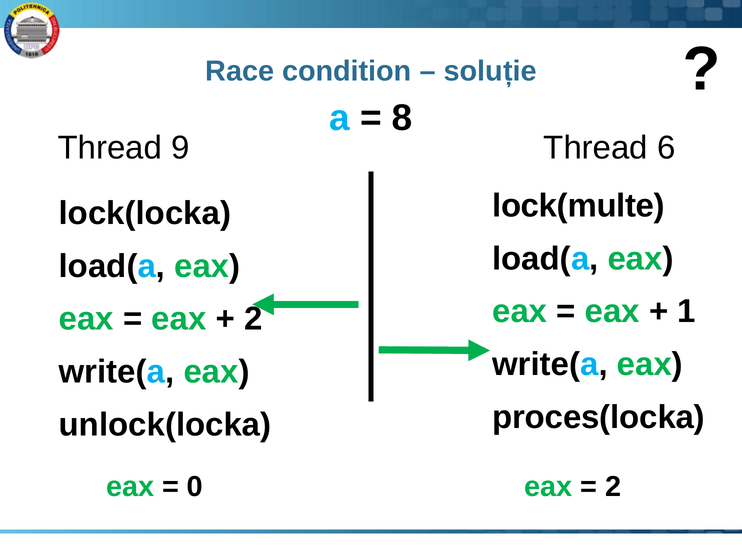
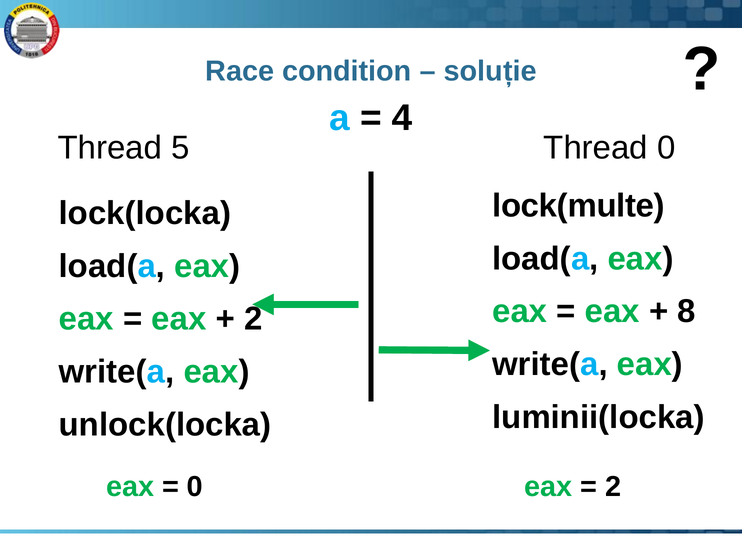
8: 8 -> 4
9: 9 -> 5
Thread 6: 6 -> 0
1: 1 -> 8
proces(locka: proces(locka -> luminii(locka
